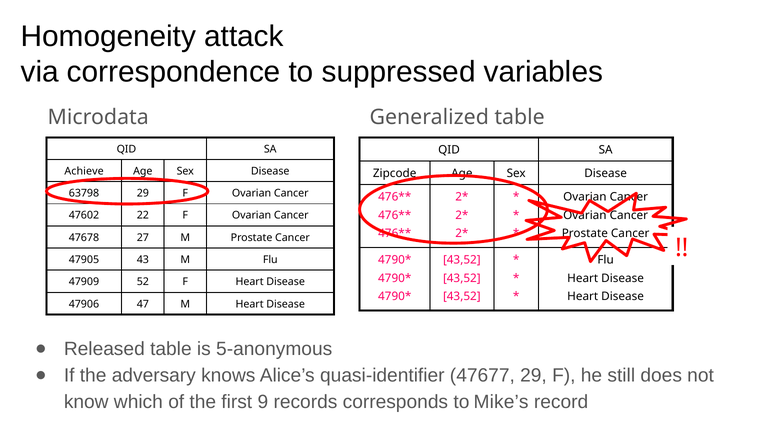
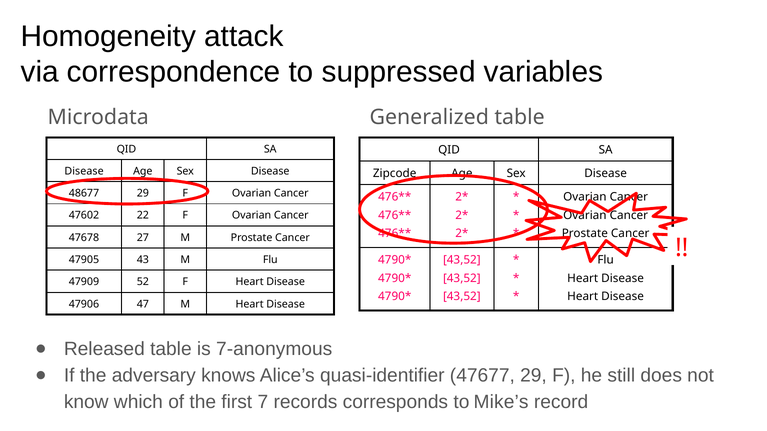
Achieve at (84, 171): Achieve -> Disease
63798: 63798 -> 48677
5-anonymous: 5-anonymous -> 7-anonymous
9: 9 -> 7
